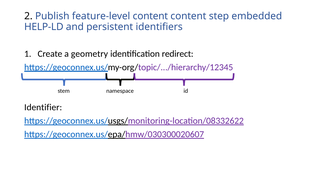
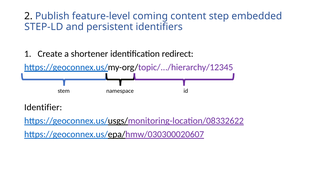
feature-level content: content -> coming
HELP-LD: HELP-LD -> STEP-LD
geometry: geometry -> shortener
